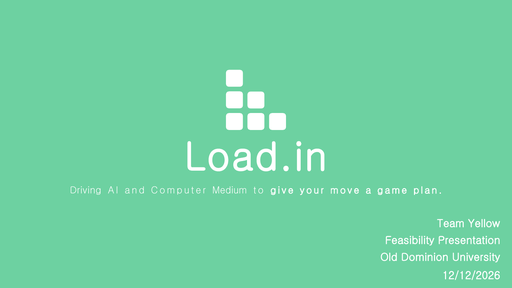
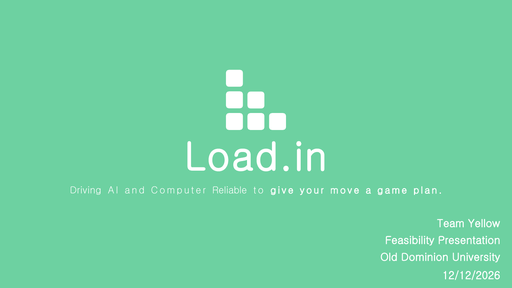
Medium: Medium -> Reliable
